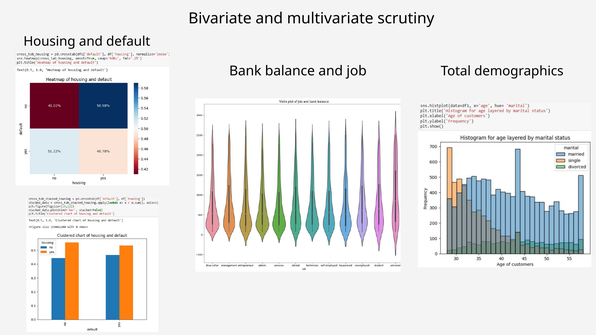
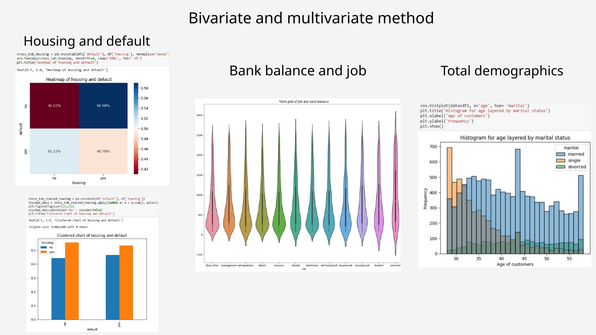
scrutiny: scrutiny -> method
